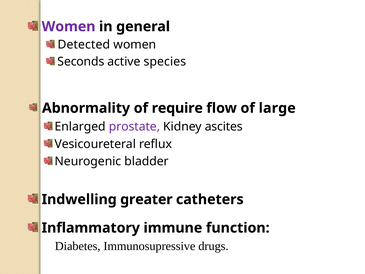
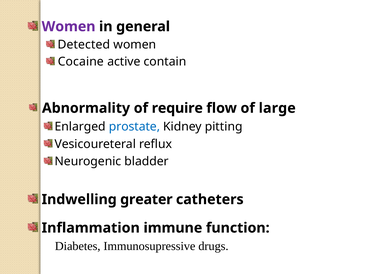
Seconds: Seconds -> Cocaine
species: species -> contain
prostate colour: purple -> blue
ascites: ascites -> pitting
Inflammatory: Inflammatory -> Inflammation
